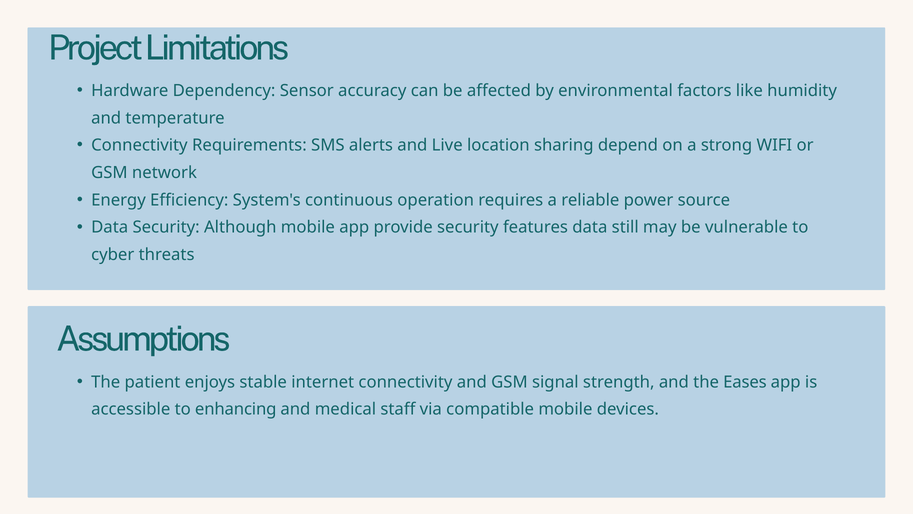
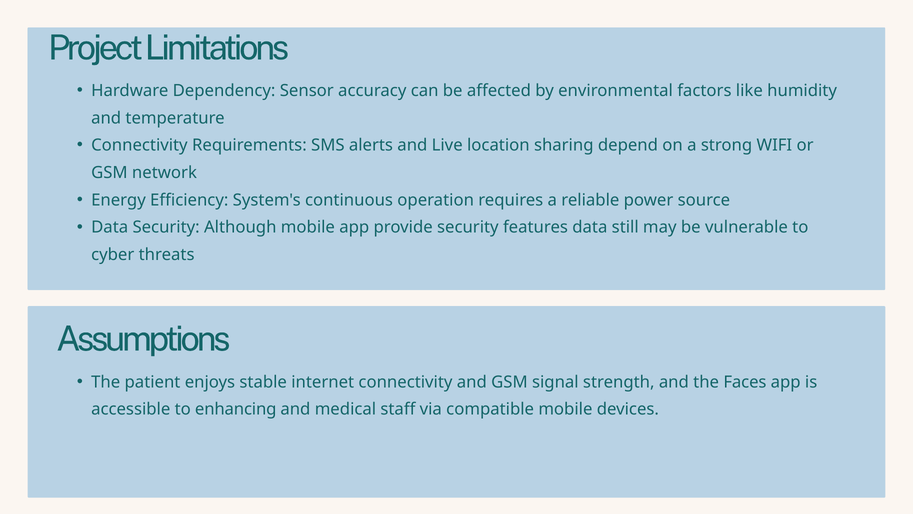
Eases: Eases -> Faces
